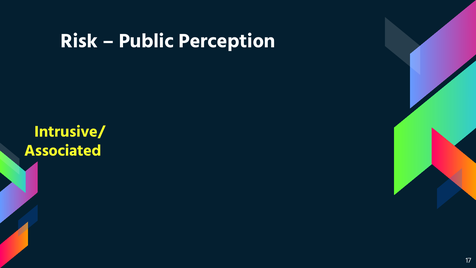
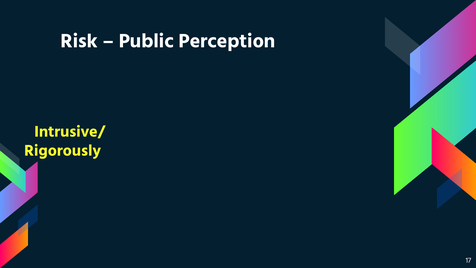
Associated: Associated -> Rigorously
